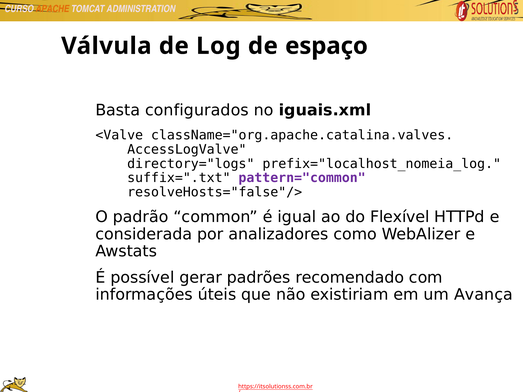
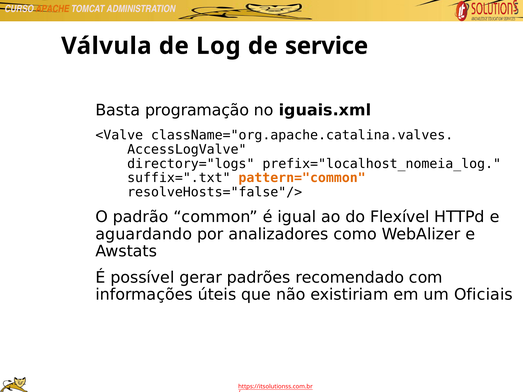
espaço: espaço -> service
configurados: configurados -> programação
pattern="common colour: purple -> orange
considerada: considerada -> aguardando
Avança: Avança -> Oficiais
